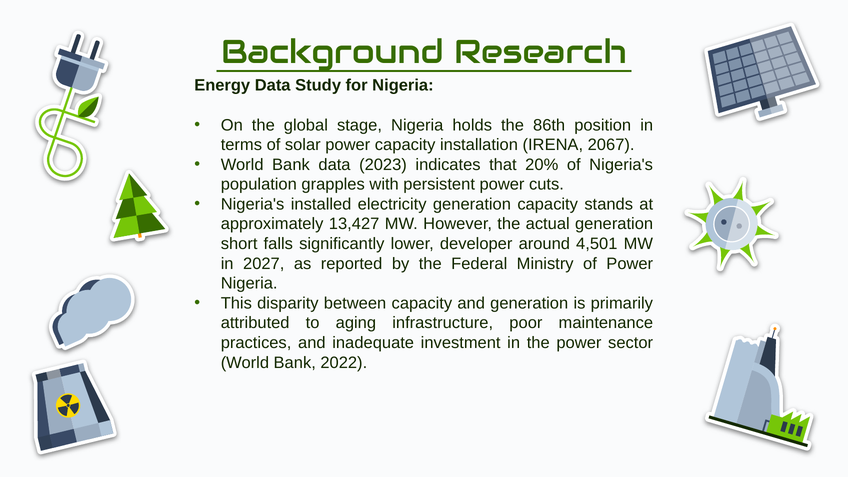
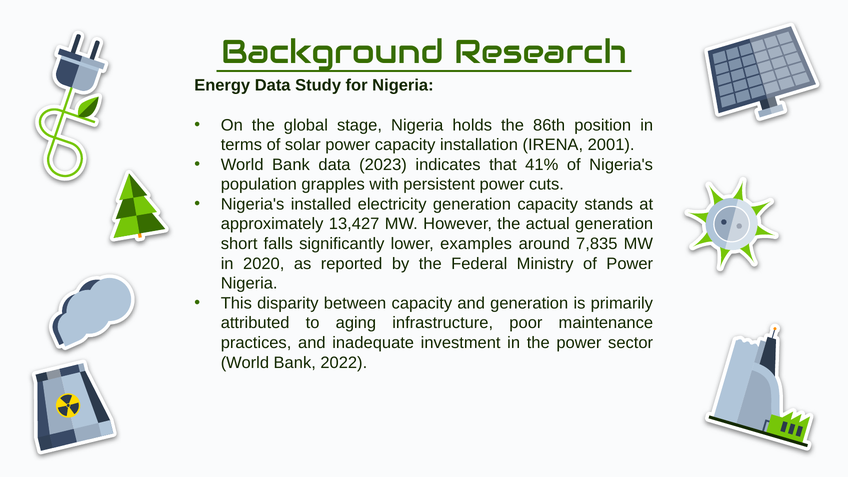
2067: 2067 -> 2001
20%: 20% -> 41%
developer: developer -> examples
4,501: 4,501 -> 7,835
2027: 2027 -> 2020
